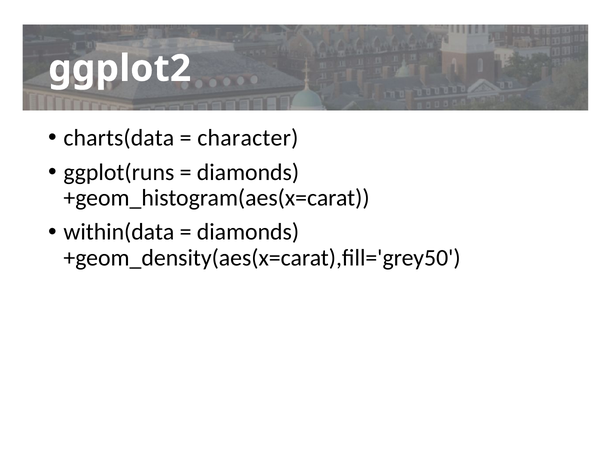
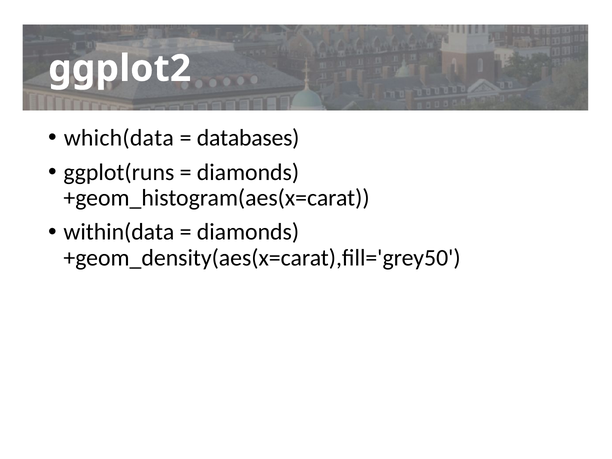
charts(data: charts(data -> which(data
character: character -> databases
